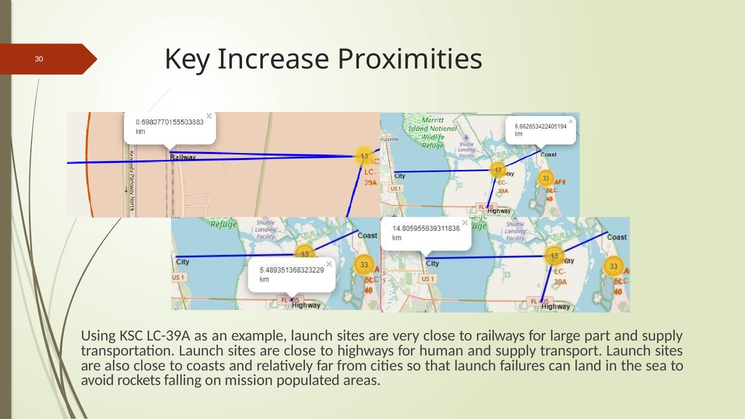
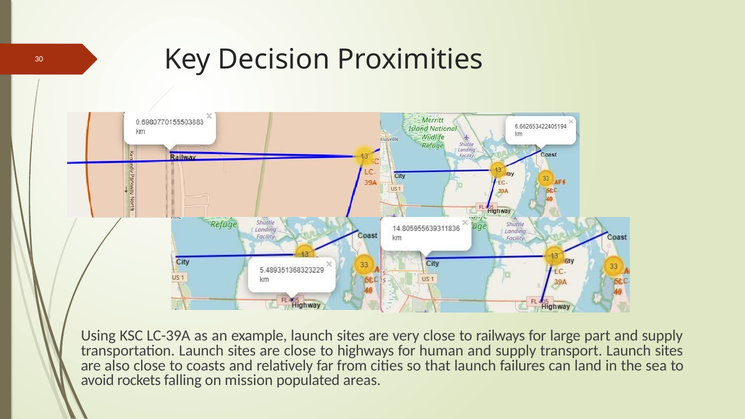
Increase: Increase -> Decision
